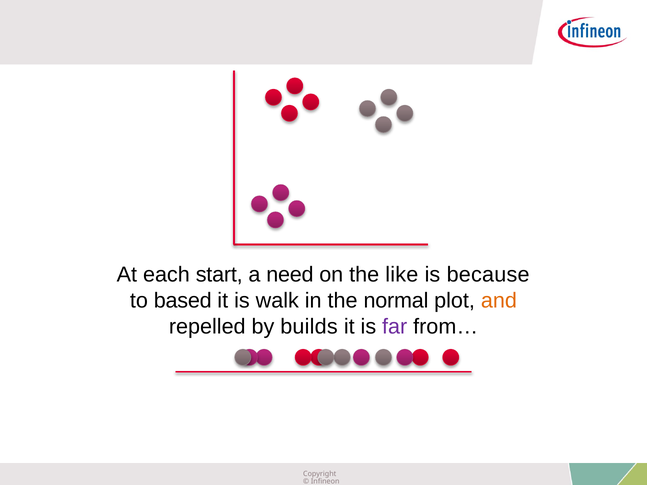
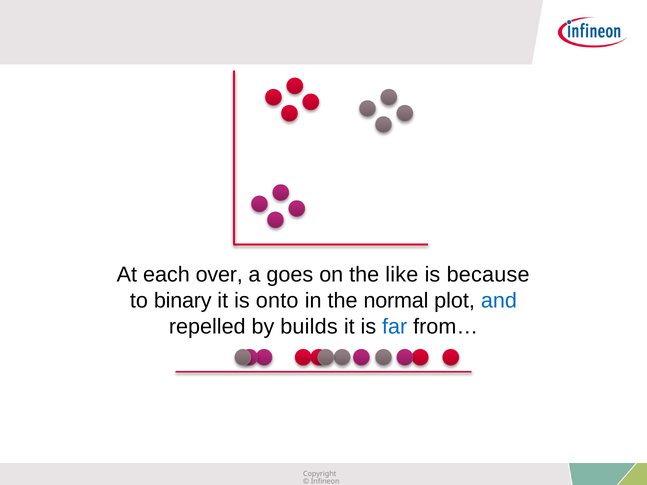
start: start -> over
need: need -> goes
based: based -> binary
walk: walk -> onto
and colour: orange -> blue
far colour: purple -> blue
